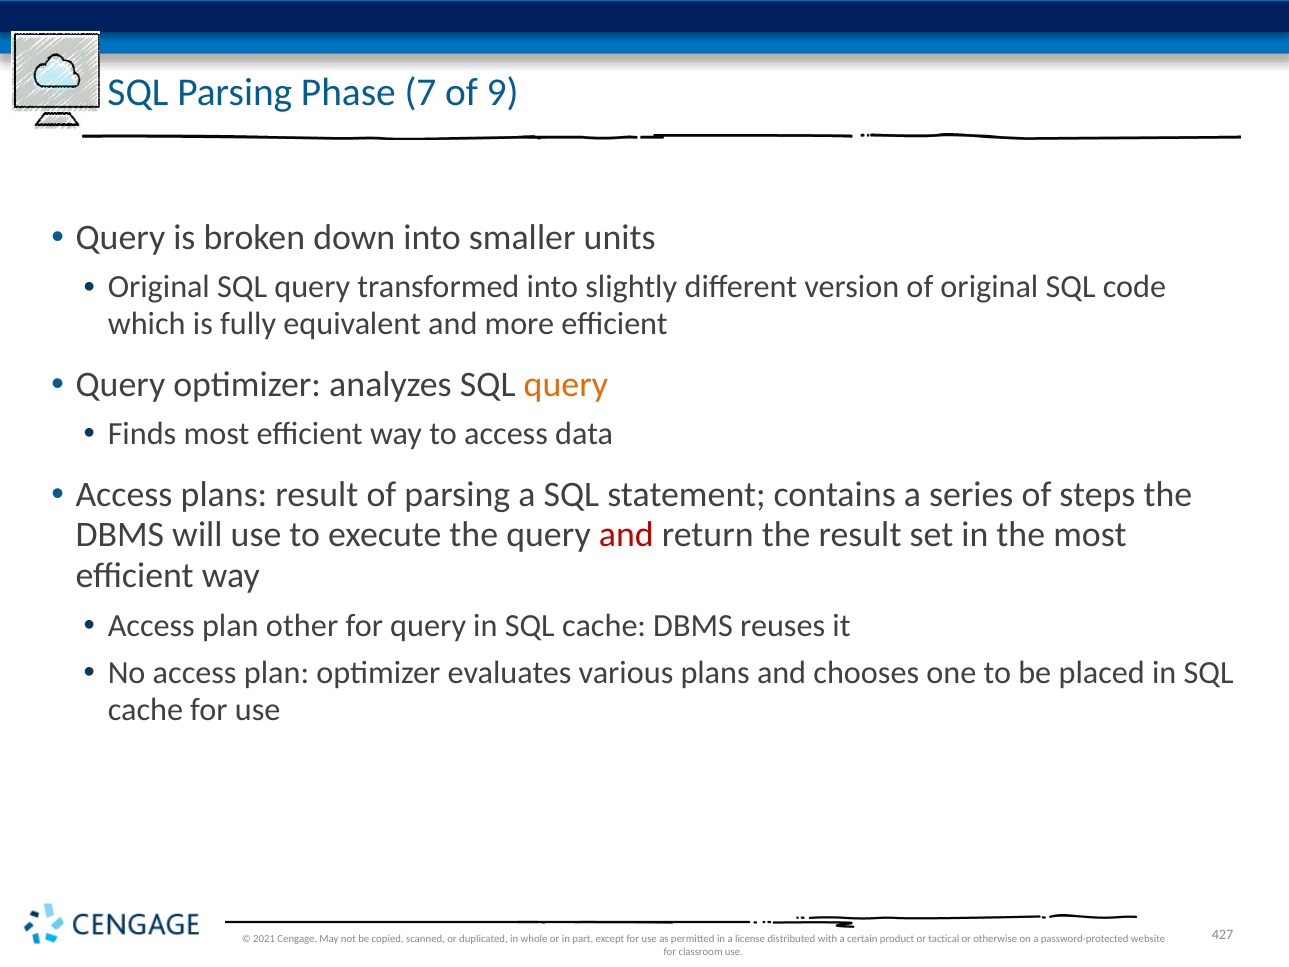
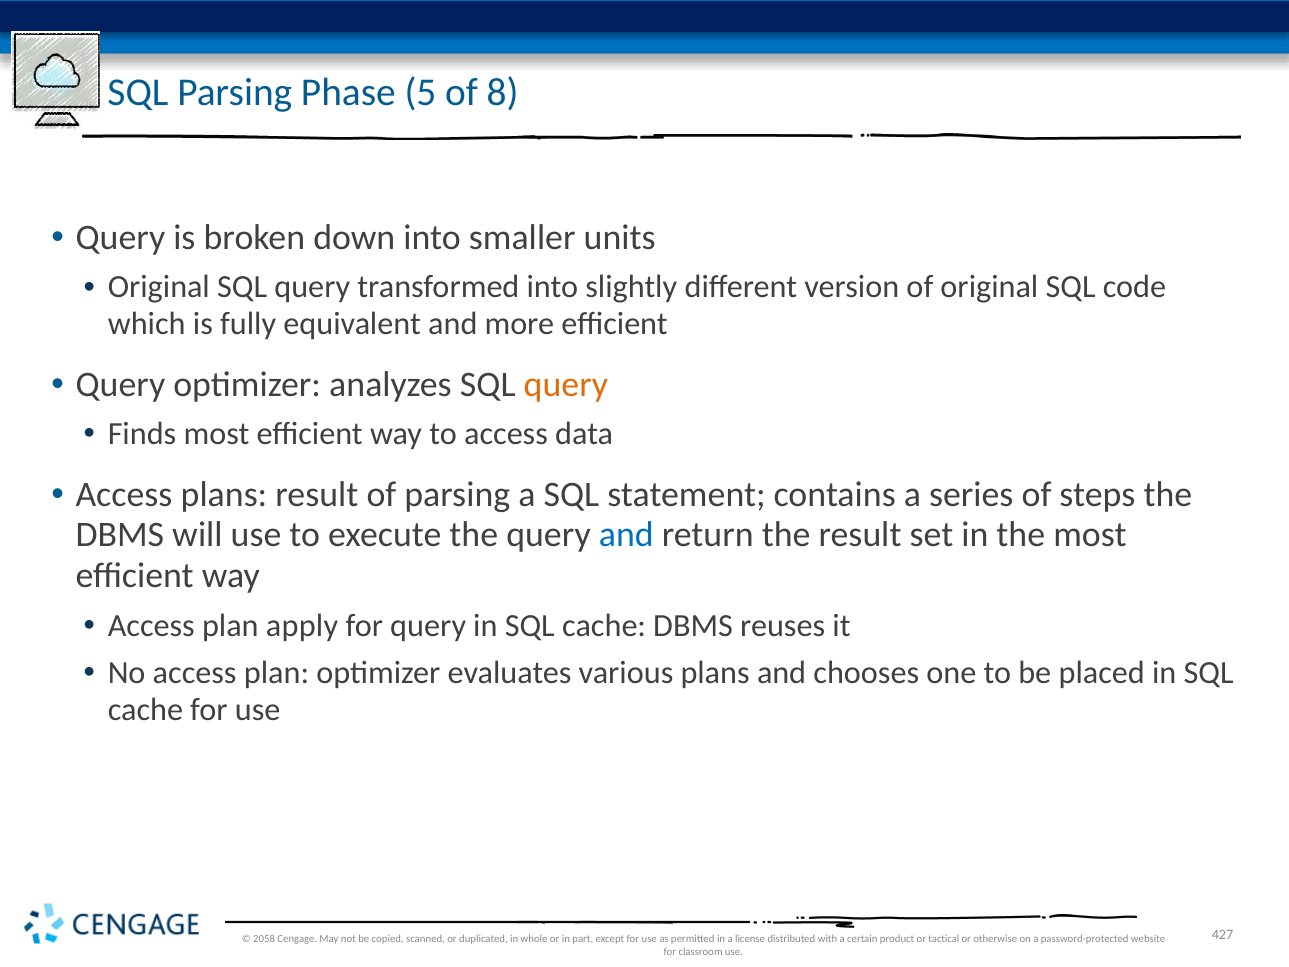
7: 7 -> 5
9: 9 -> 8
and at (626, 535) colour: red -> blue
other: other -> apply
2021: 2021 -> 2058
